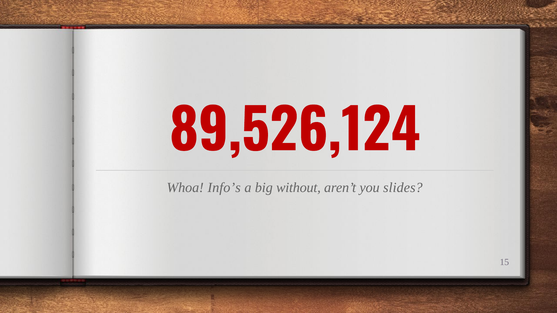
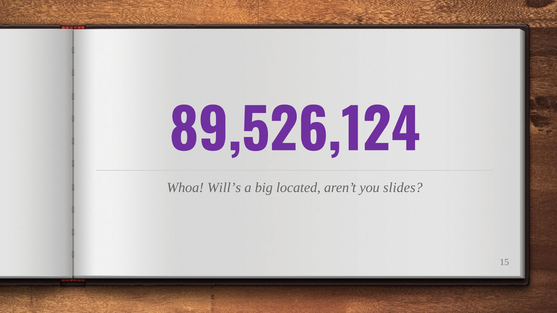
89,526,124 colour: red -> purple
Info’s: Info’s -> Will’s
without: without -> located
